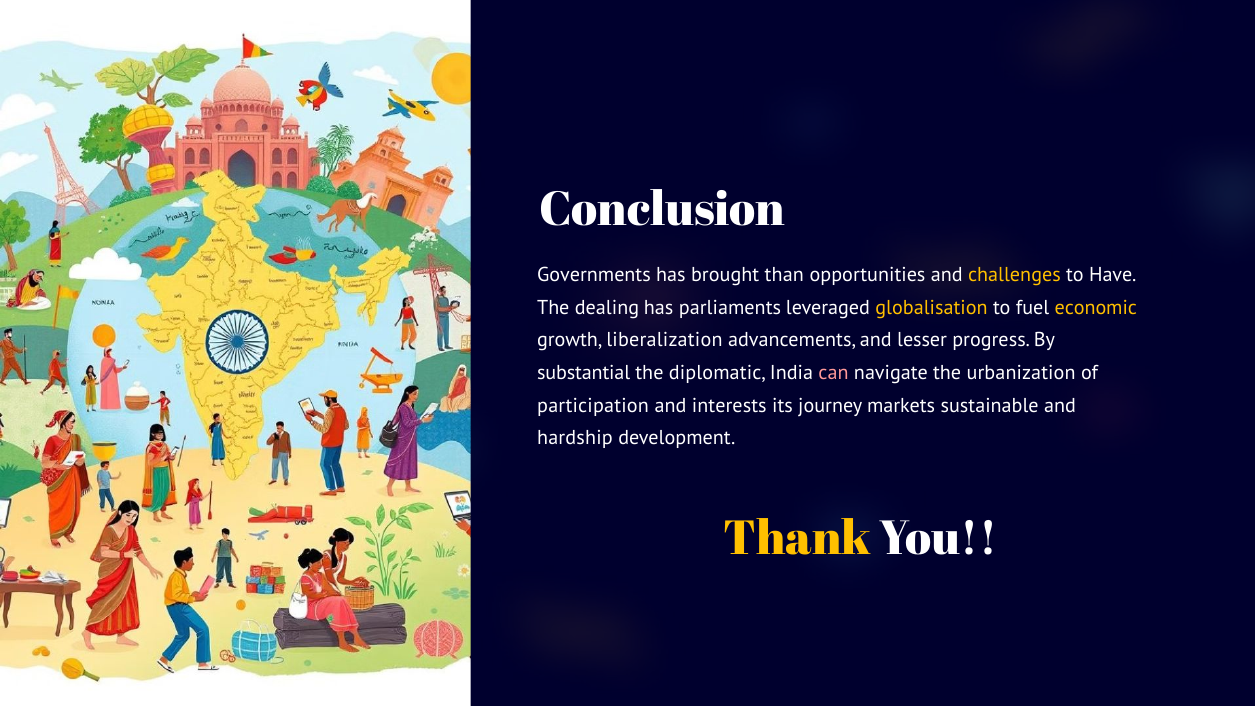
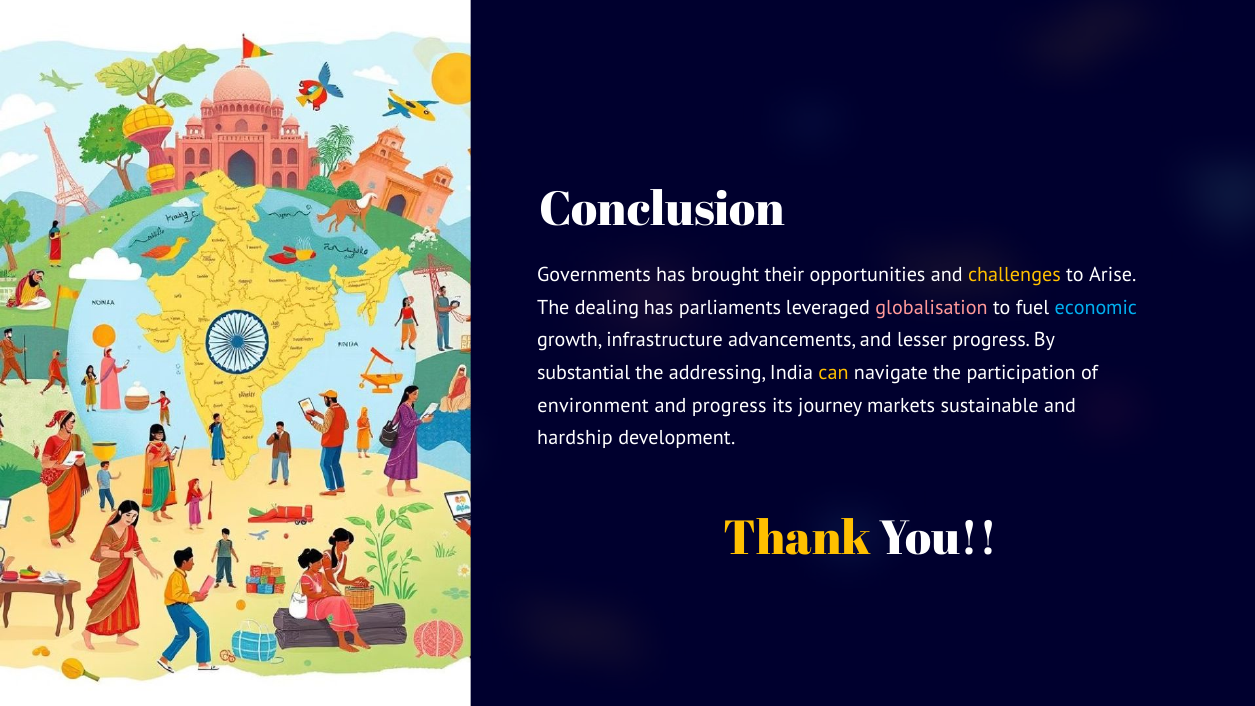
than: than -> their
Have: Have -> Arise
globalisation colour: yellow -> pink
economic colour: yellow -> light blue
liberalization: liberalization -> infrastructure
diplomatic: diplomatic -> addressing
can colour: pink -> yellow
urbanization: urbanization -> participation
participation: participation -> environment
and interests: interests -> progress
